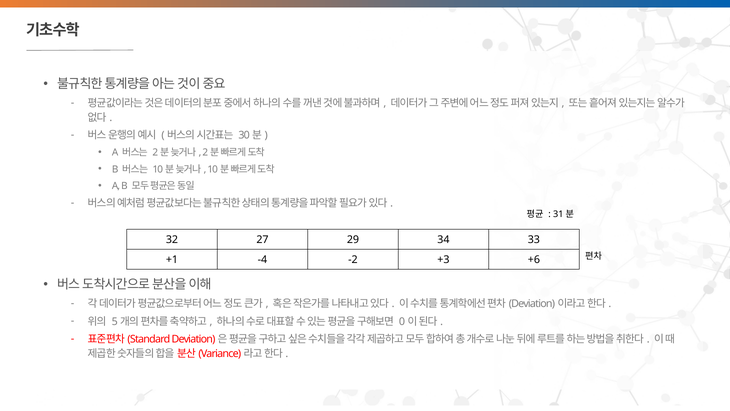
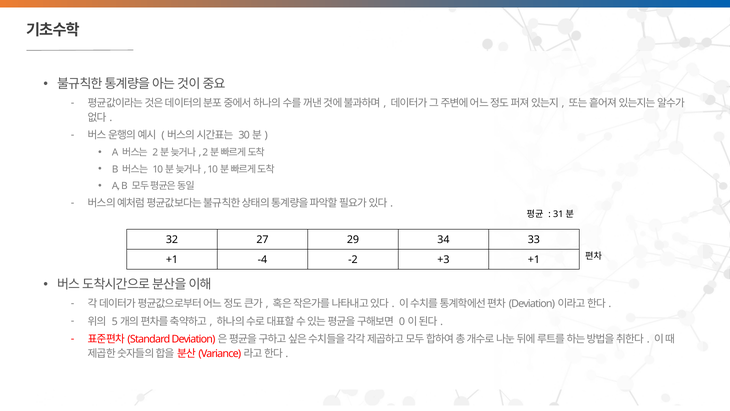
+3 +6: +6 -> +1
